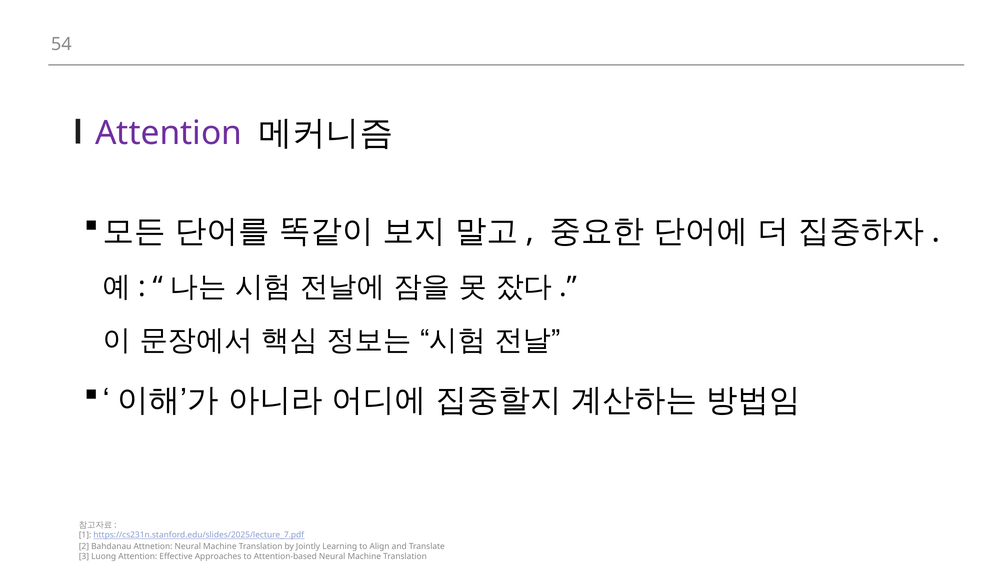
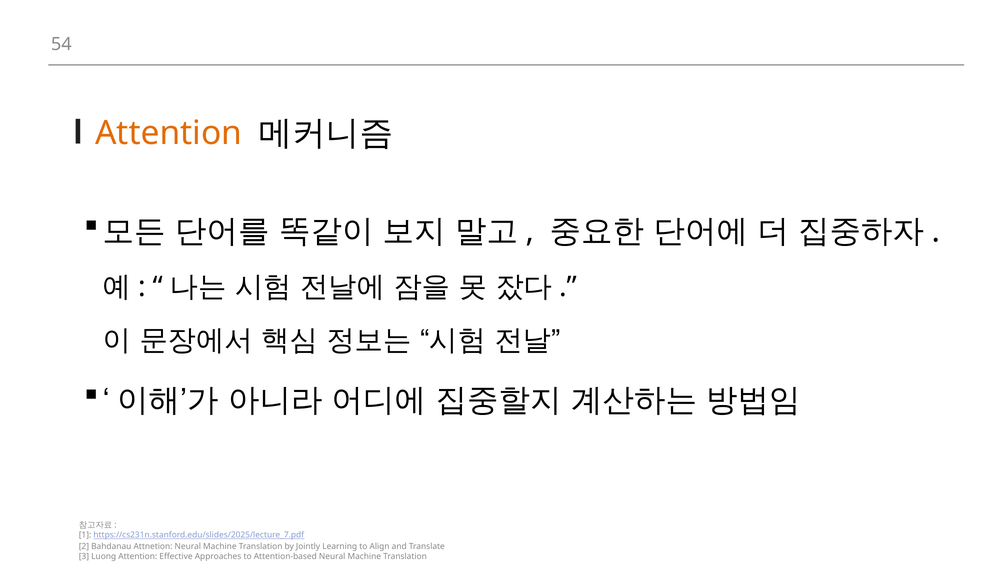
Attention at (169, 134) colour: purple -> orange
